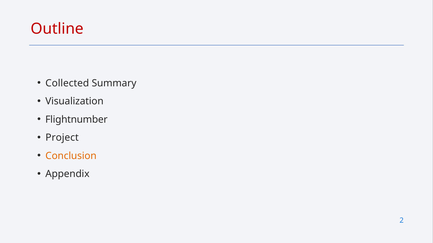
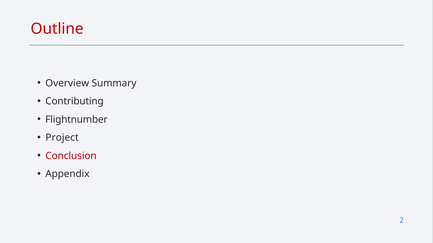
Collected: Collected -> Overview
Visualization: Visualization -> Contributing
Conclusion colour: orange -> red
